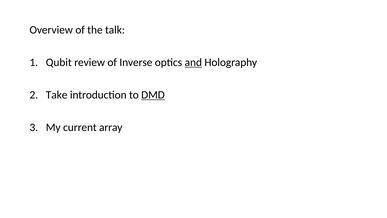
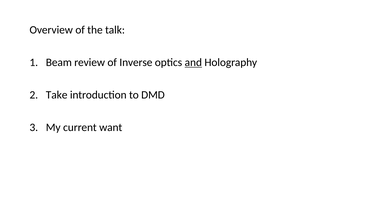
Qubit: Qubit -> Beam
DMD underline: present -> none
array: array -> want
